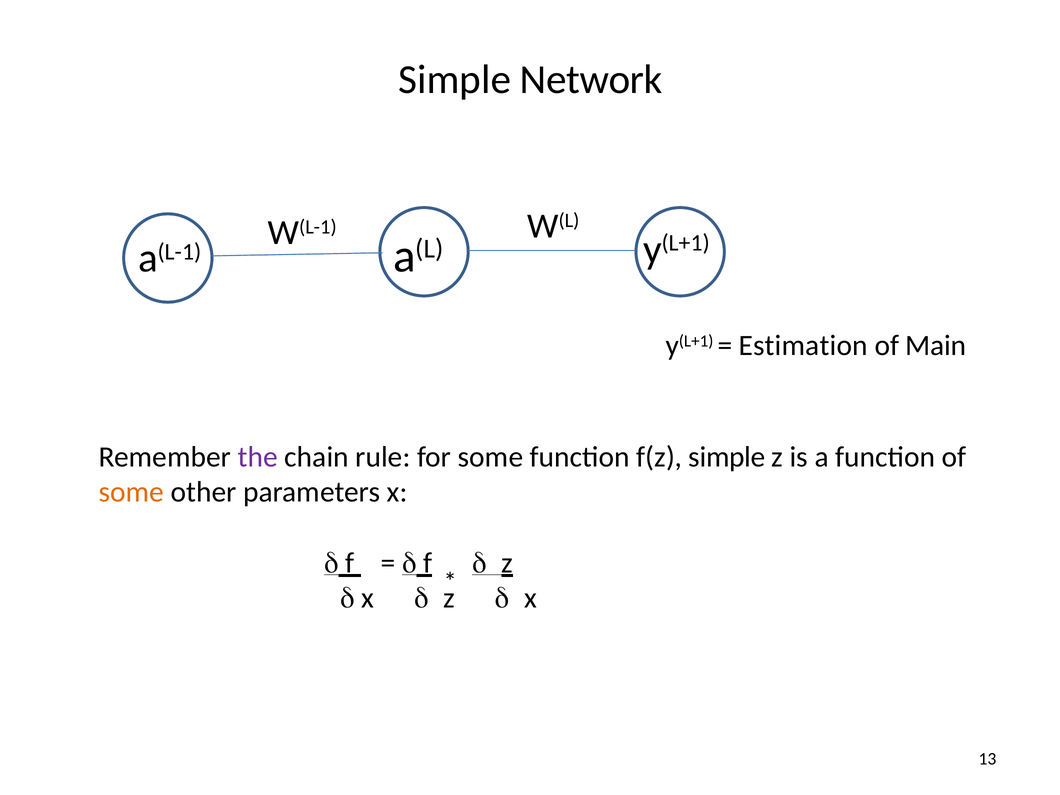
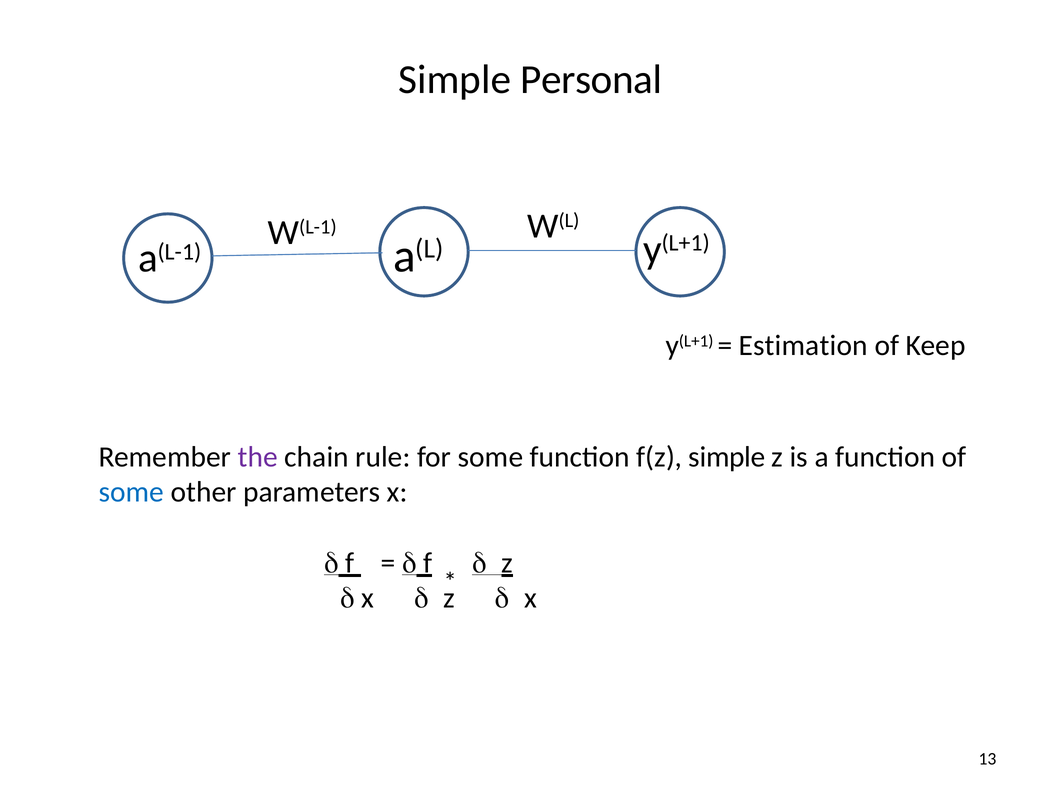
Network: Network -> Personal
Main: Main -> Keep
some at (131, 492) colour: orange -> blue
